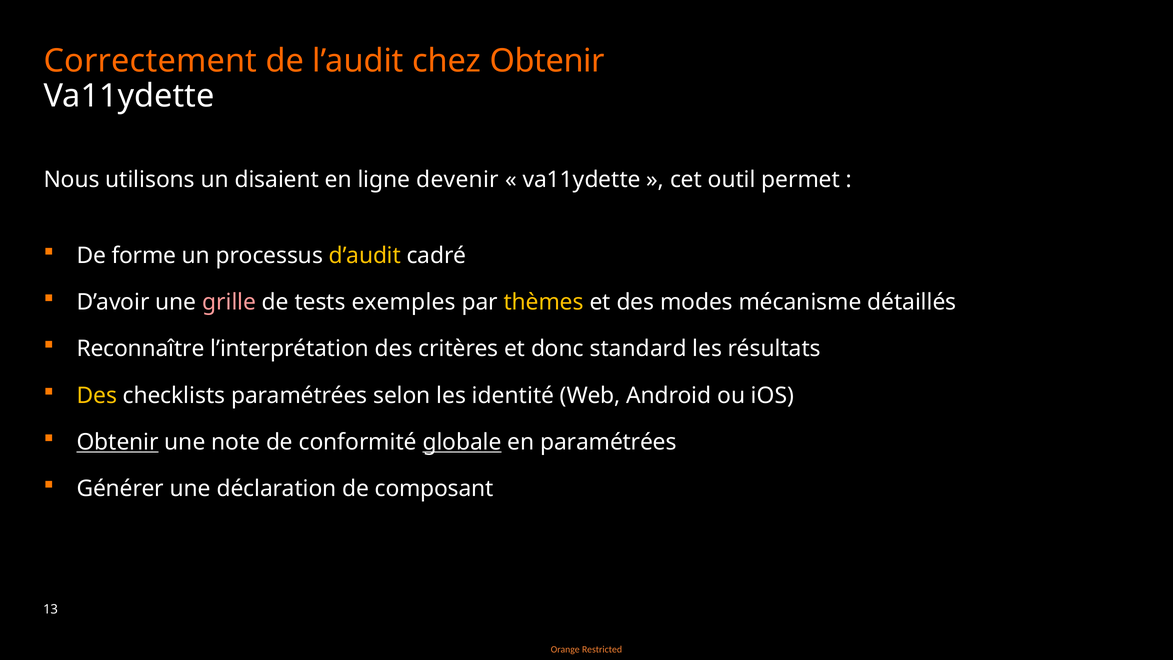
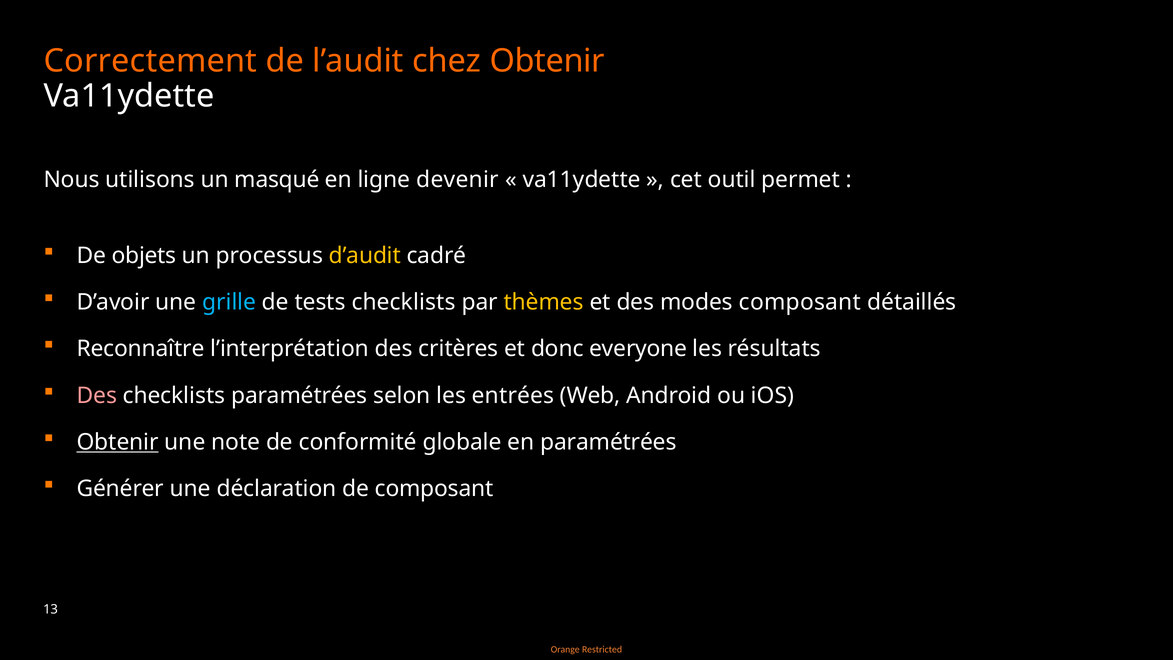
disaient: disaient -> masqué
forme: forme -> objets
grille colour: pink -> light blue
tests exemples: exemples -> checklists
modes mécanisme: mécanisme -> composant
standard: standard -> everyone
Des at (97, 395) colour: yellow -> pink
identité: identité -> entrées
globale underline: present -> none
